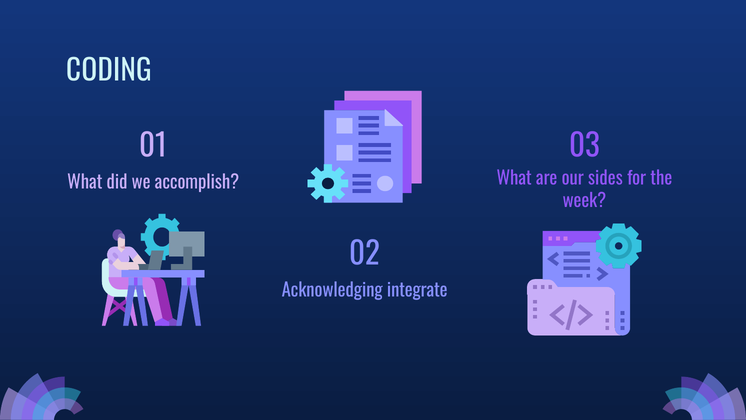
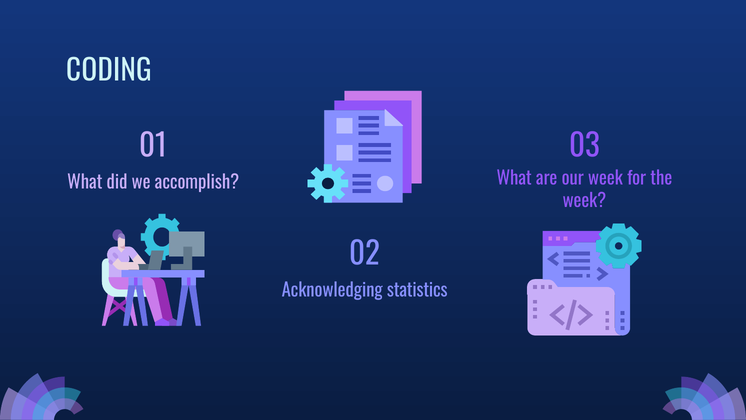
our sides: sides -> week
integrate: integrate -> statistics
